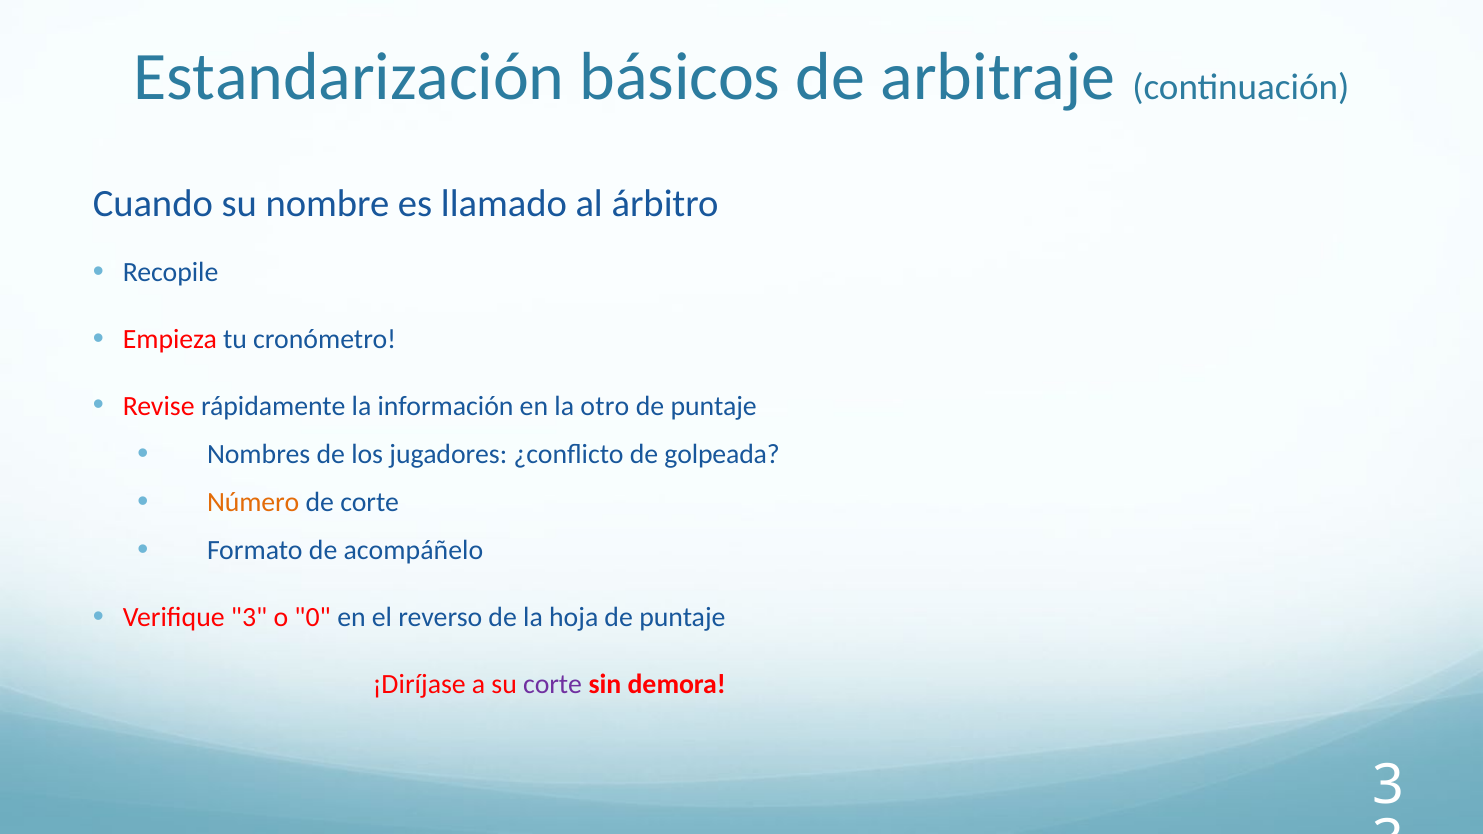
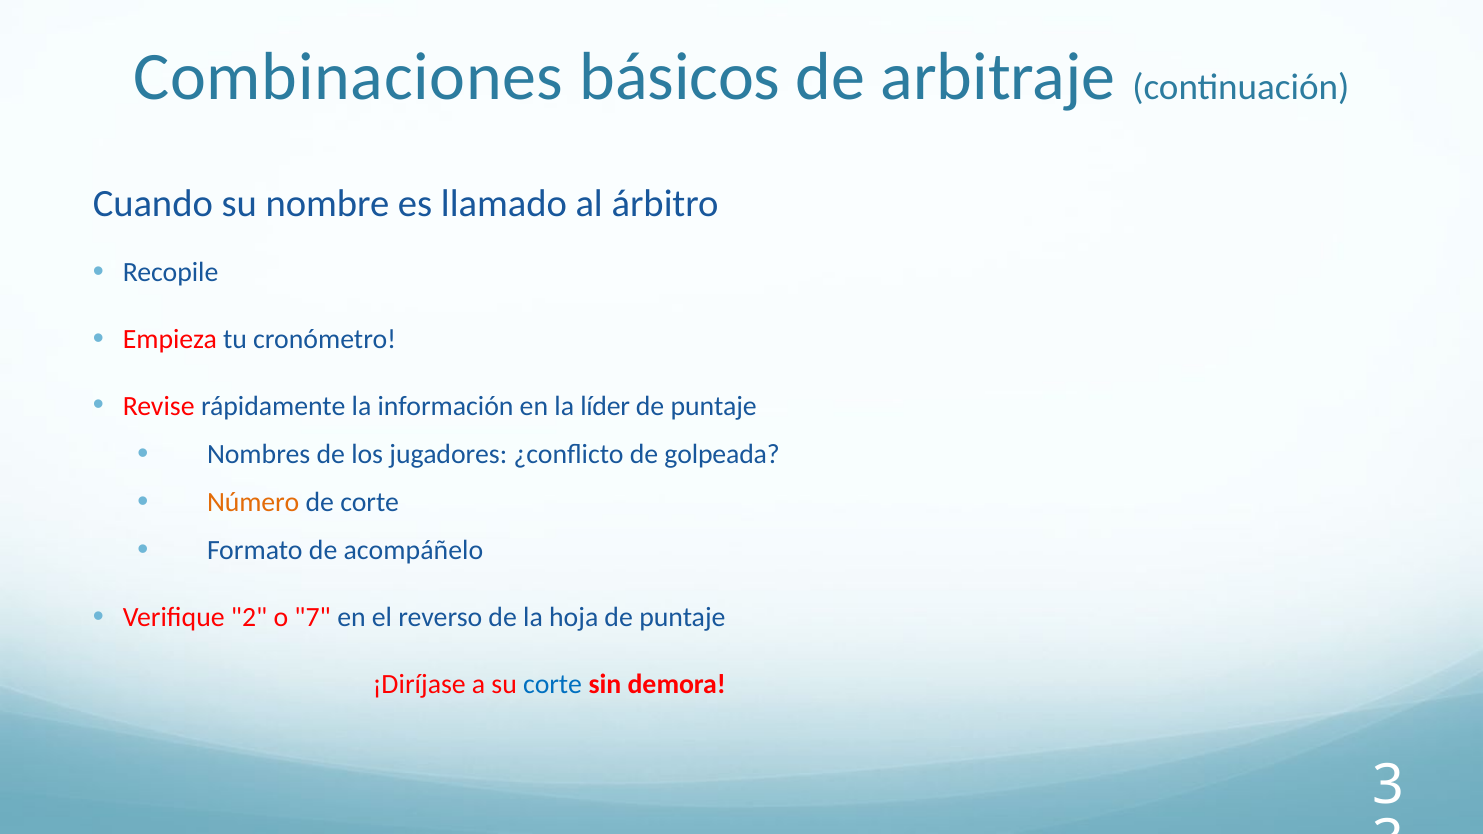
Estandarización: Estandarización -> Combinaciones
otro: otro -> líder
Verifique 3: 3 -> 2
0: 0 -> 7
corte at (553, 684) colour: purple -> blue
